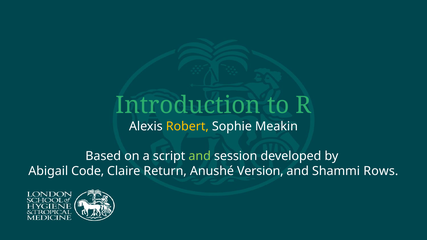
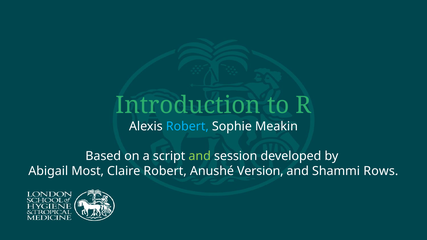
Robert at (187, 126) colour: yellow -> light blue
Code: Code -> Most
Claire Return: Return -> Robert
